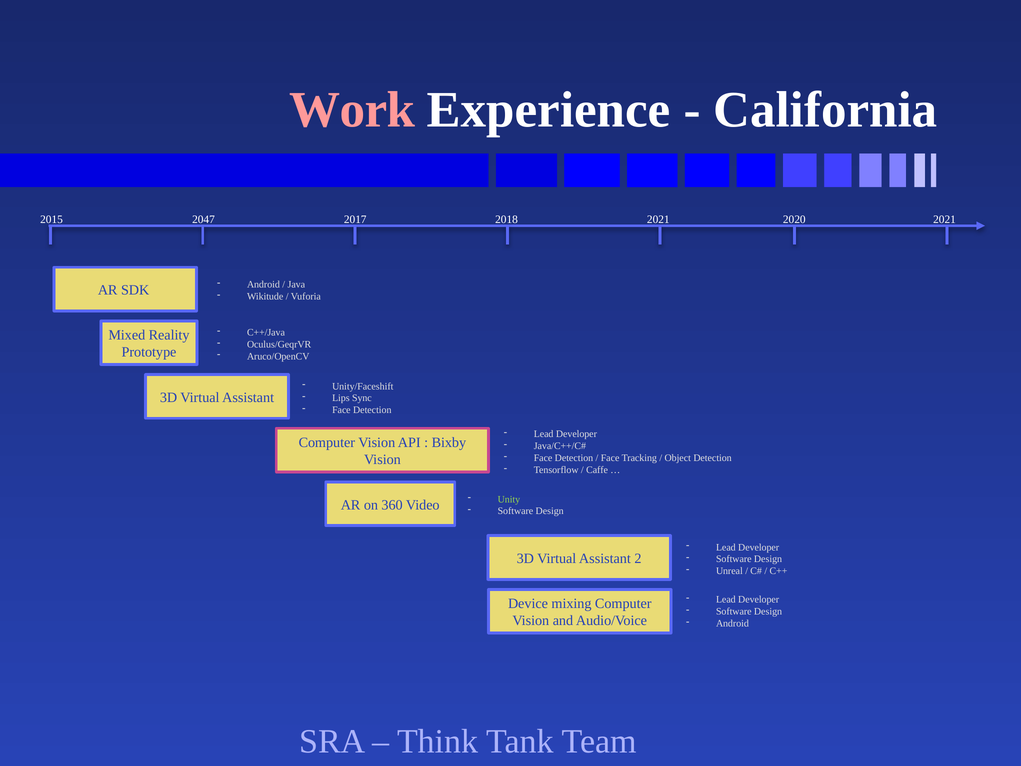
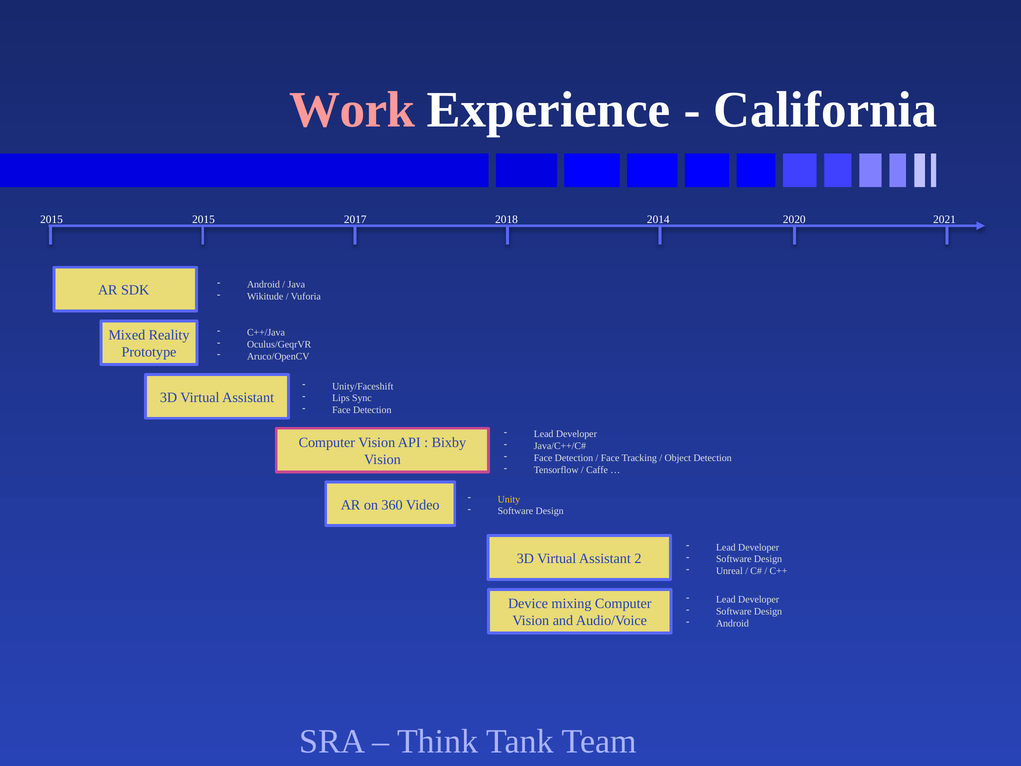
2015 2047: 2047 -> 2015
2018 2021: 2021 -> 2014
Unity colour: light green -> yellow
